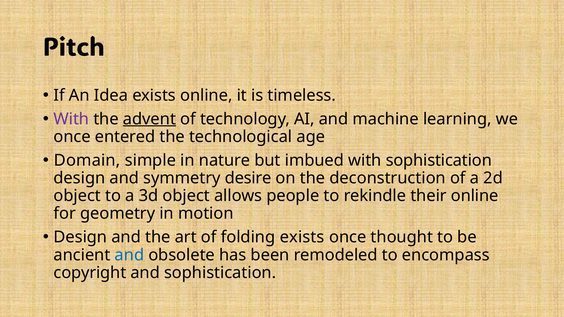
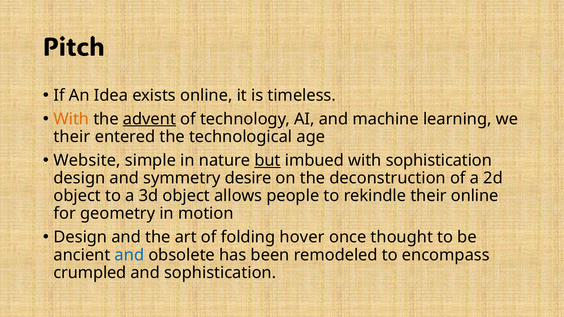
With at (71, 119) colour: purple -> orange
once at (72, 137): once -> their
Domain: Domain -> Website
but underline: none -> present
folding exists: exists -> hover
copyright: copyright -> crumpled
